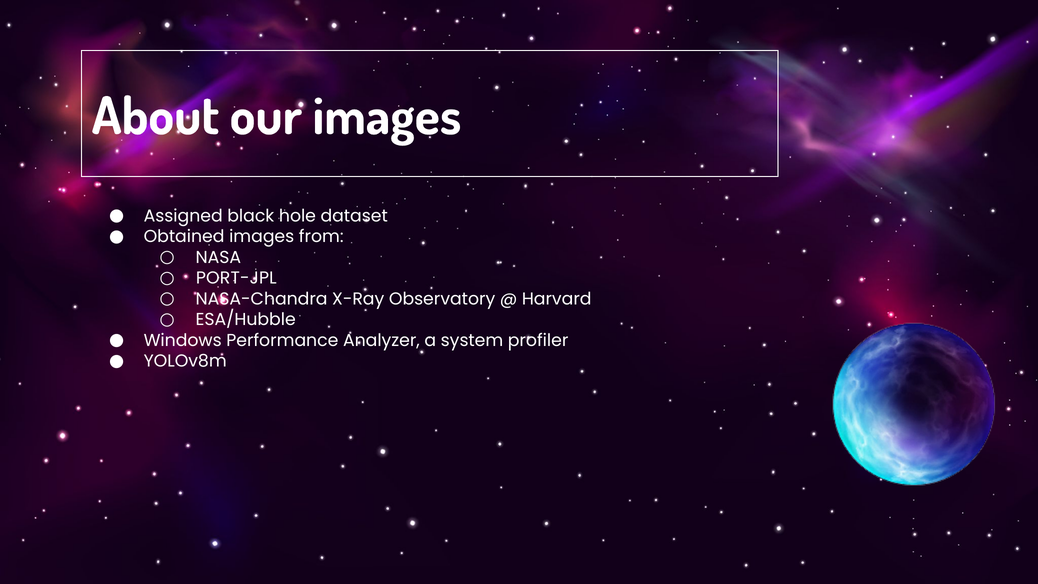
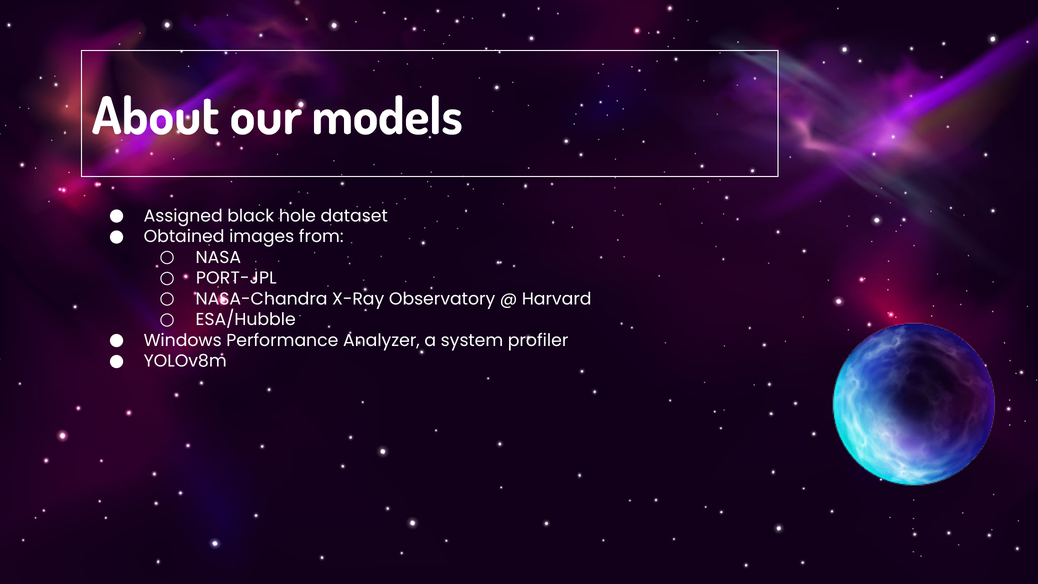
our images: images -> models
